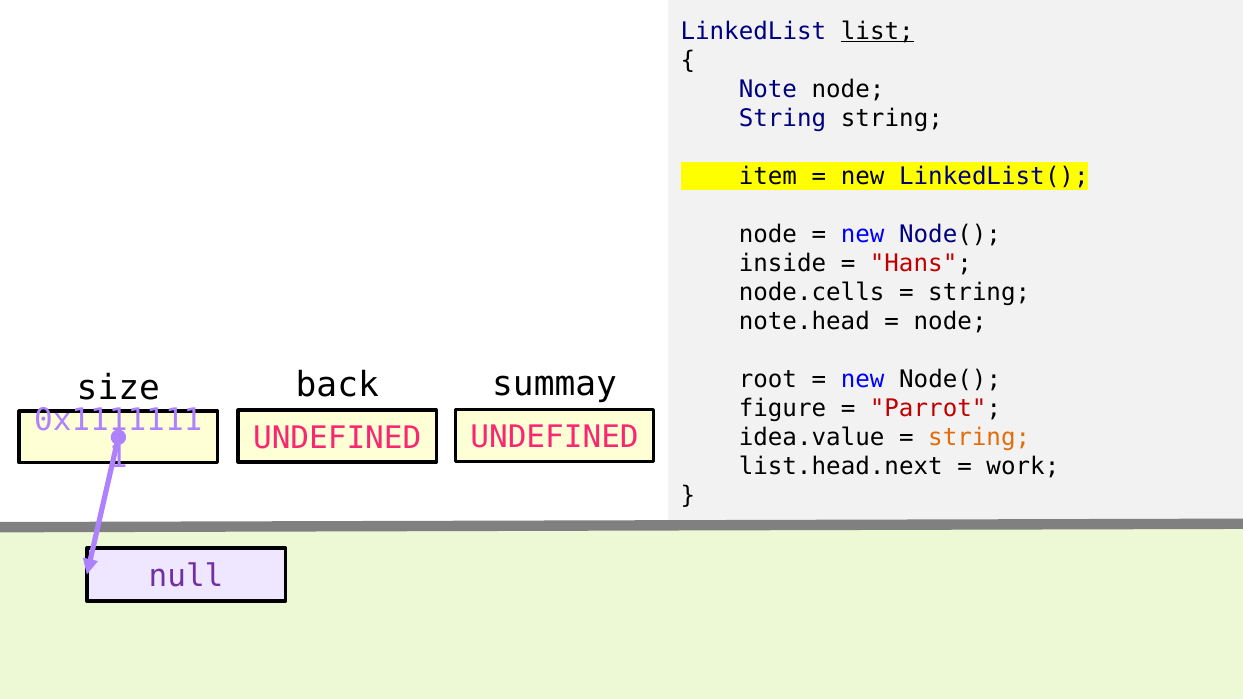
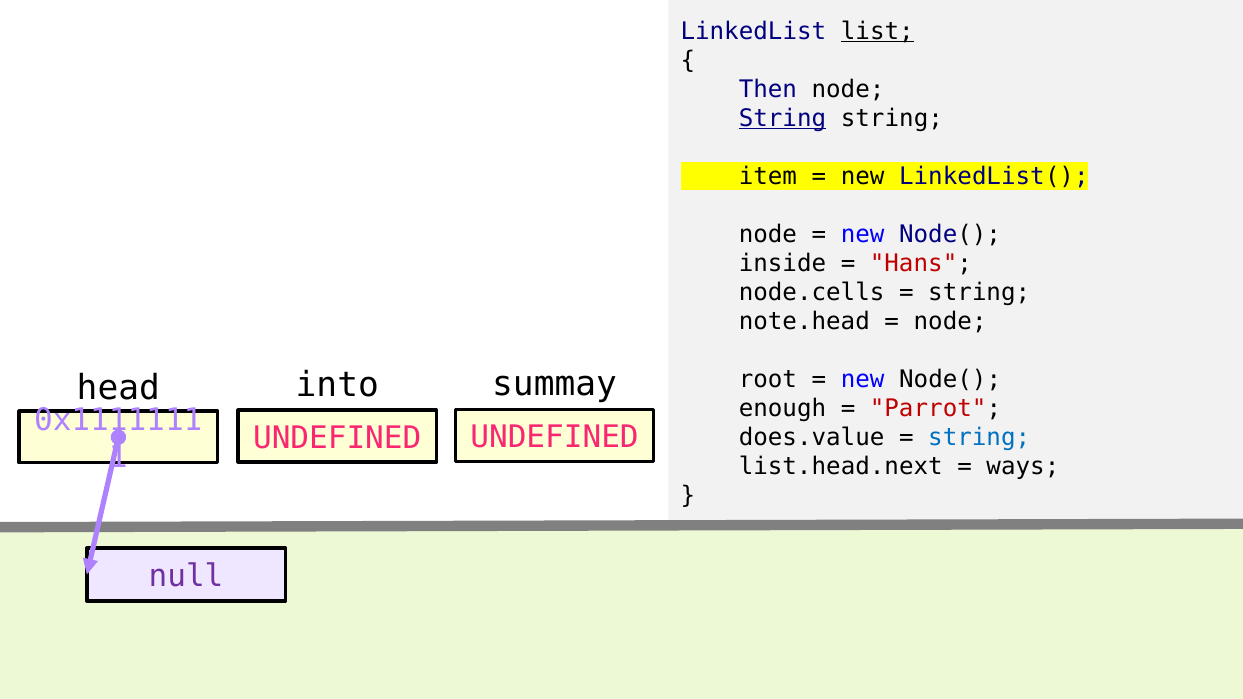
Note: Note -> Then
String at (782, 118) underline: none -> present
back: back -> into
size: size -> head
figure: figure -> enough
idea.value: idea.value -> does.value
string at (979, 438) colour: orange -> blue
work: work -> ways
